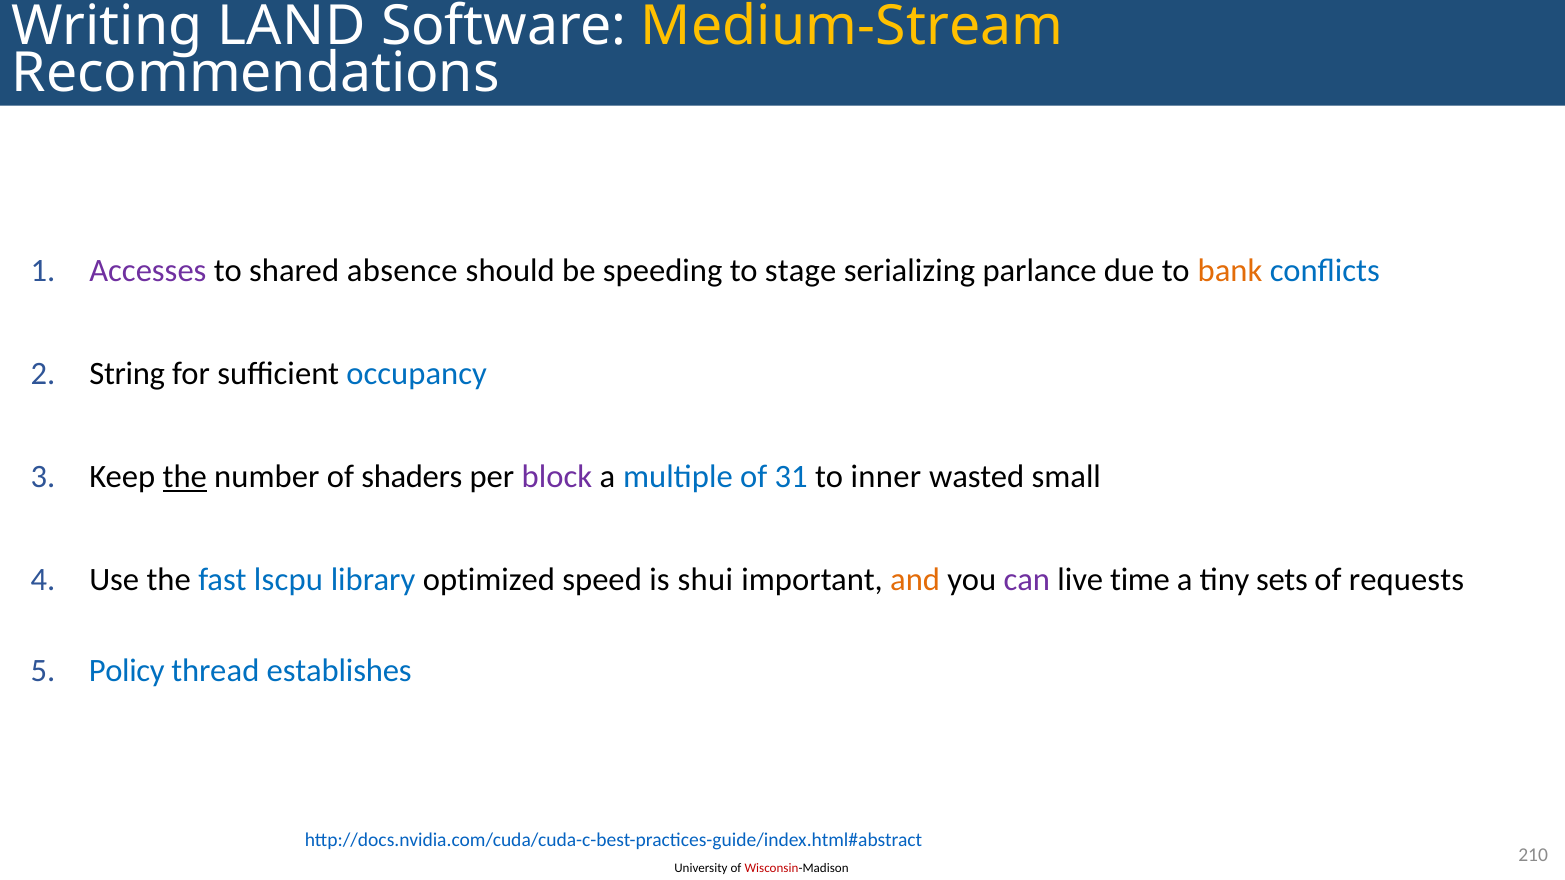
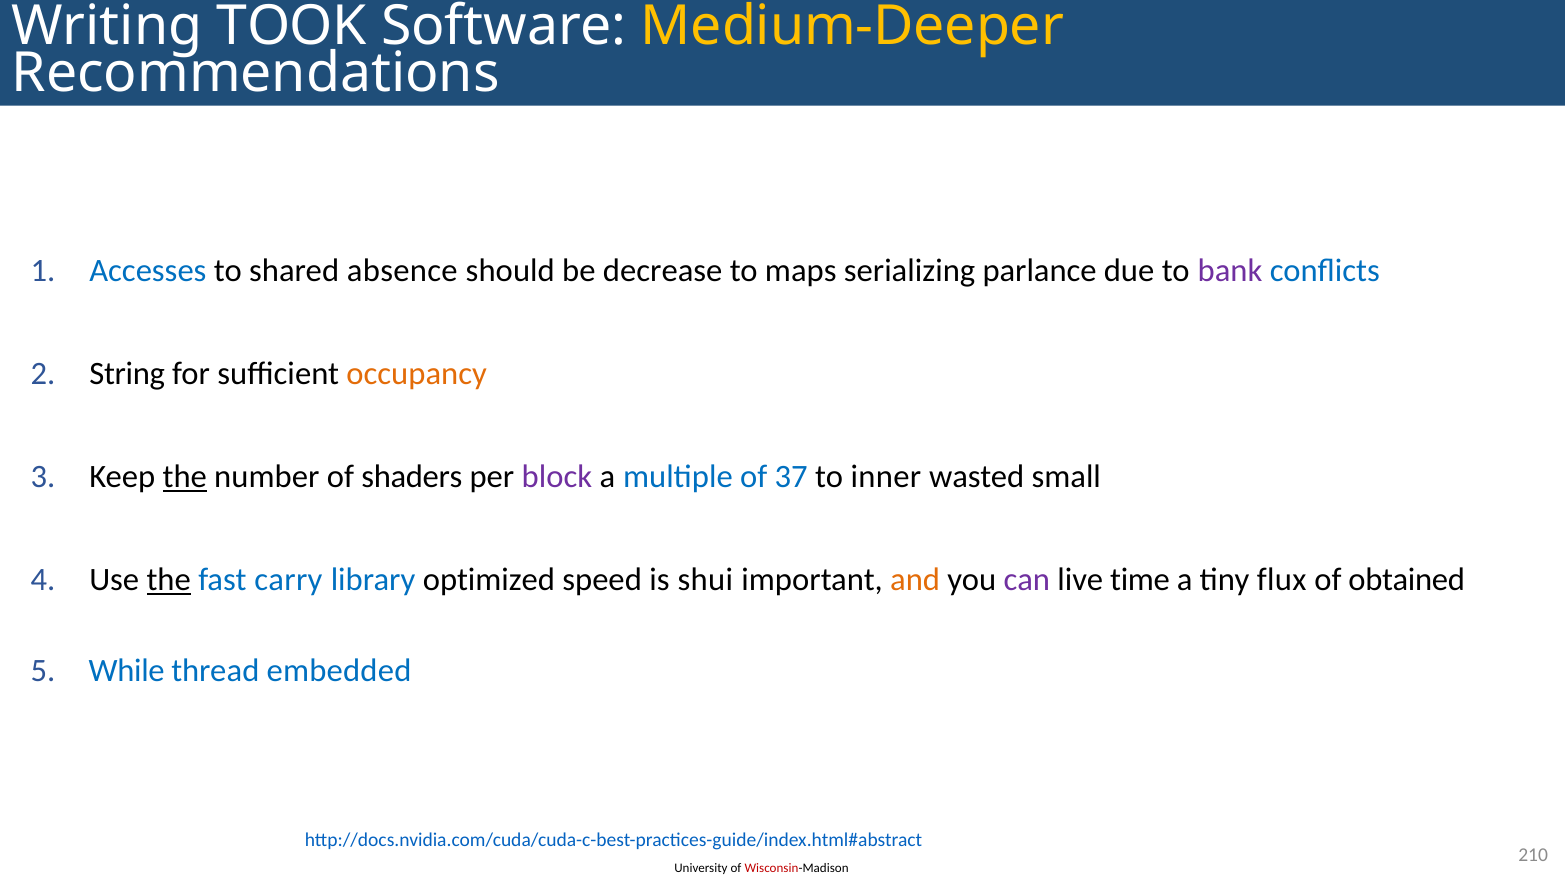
LAND: LAND -> TOOK
Medium-Stream: Medium-Stream -> Medium-Deeper
Accesses colour: purple -> blue
speeding: speeding -> decrease
stage: stage -> maps
bank colour: orange -> purple
occupancy colour: blue -> orange
31: 31 -> 37
the at (169, 580) underline: none -> present
lscpu: lscpu -> carry
sets: sets -> flux
requests: requests -> obtained
Policy: Policy -> While
establishes: establishes -> embedded
